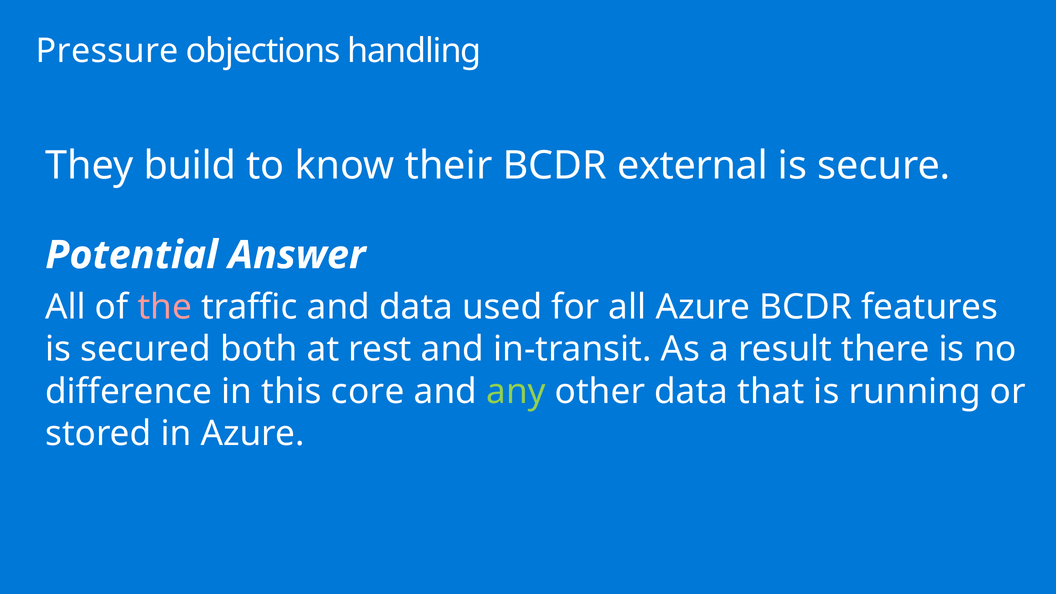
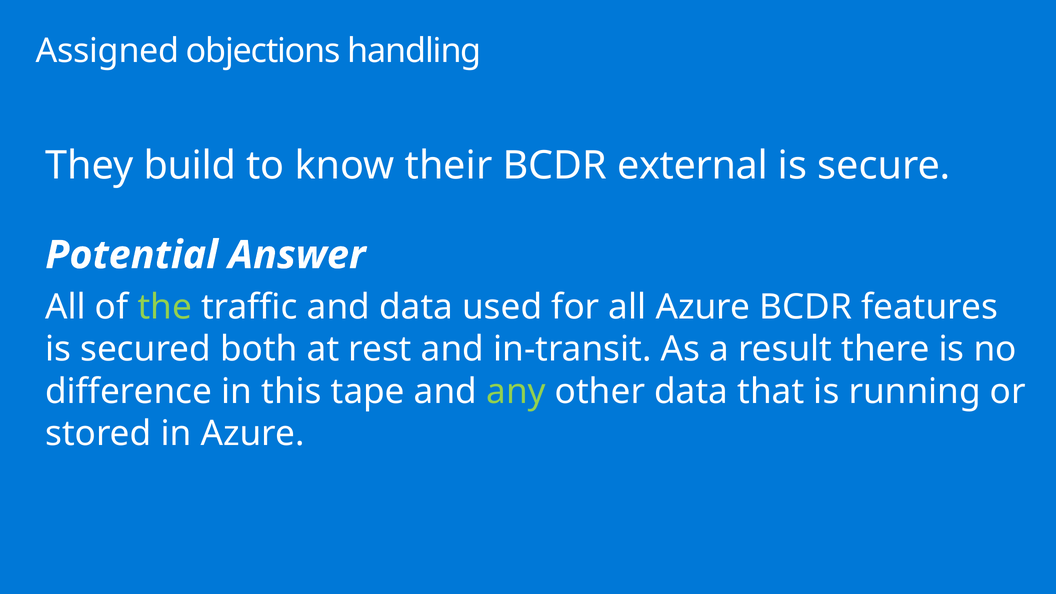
Pressure: Pressure -> Assigned
the colour: pink -> light green
core: core -> tape
